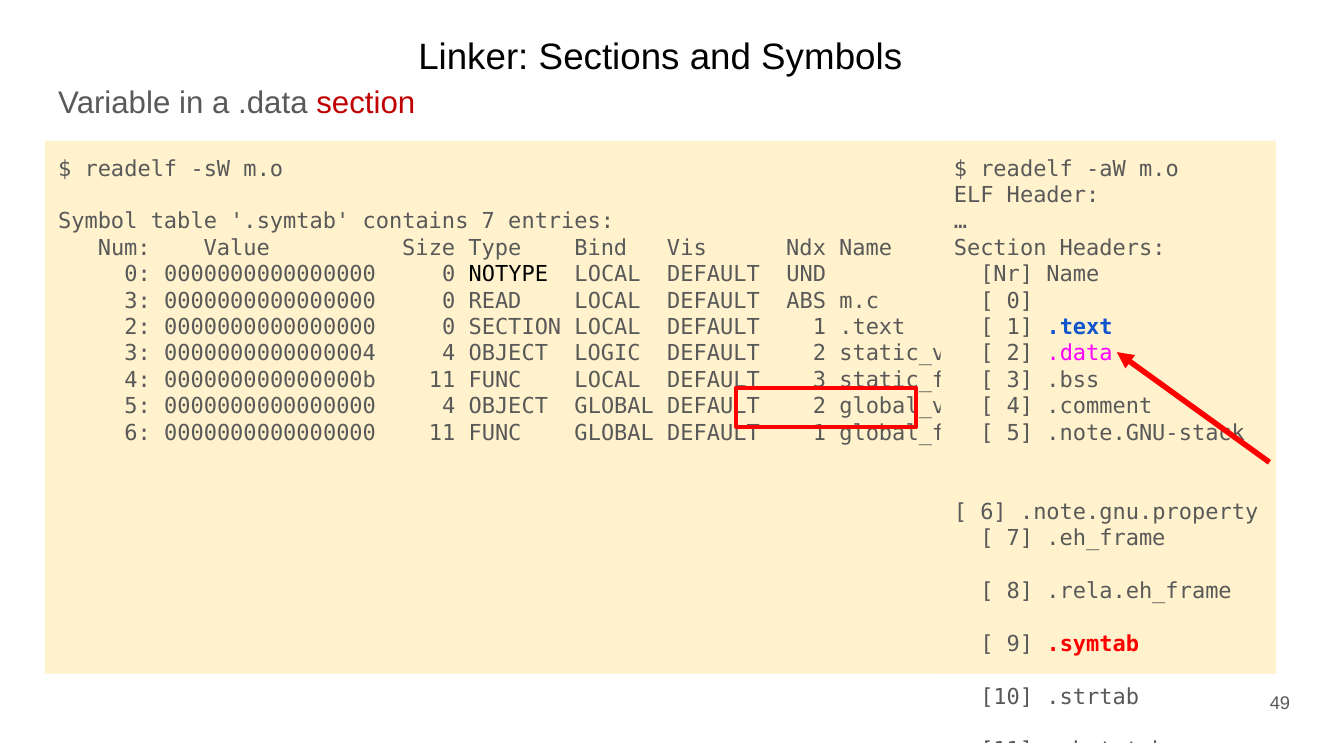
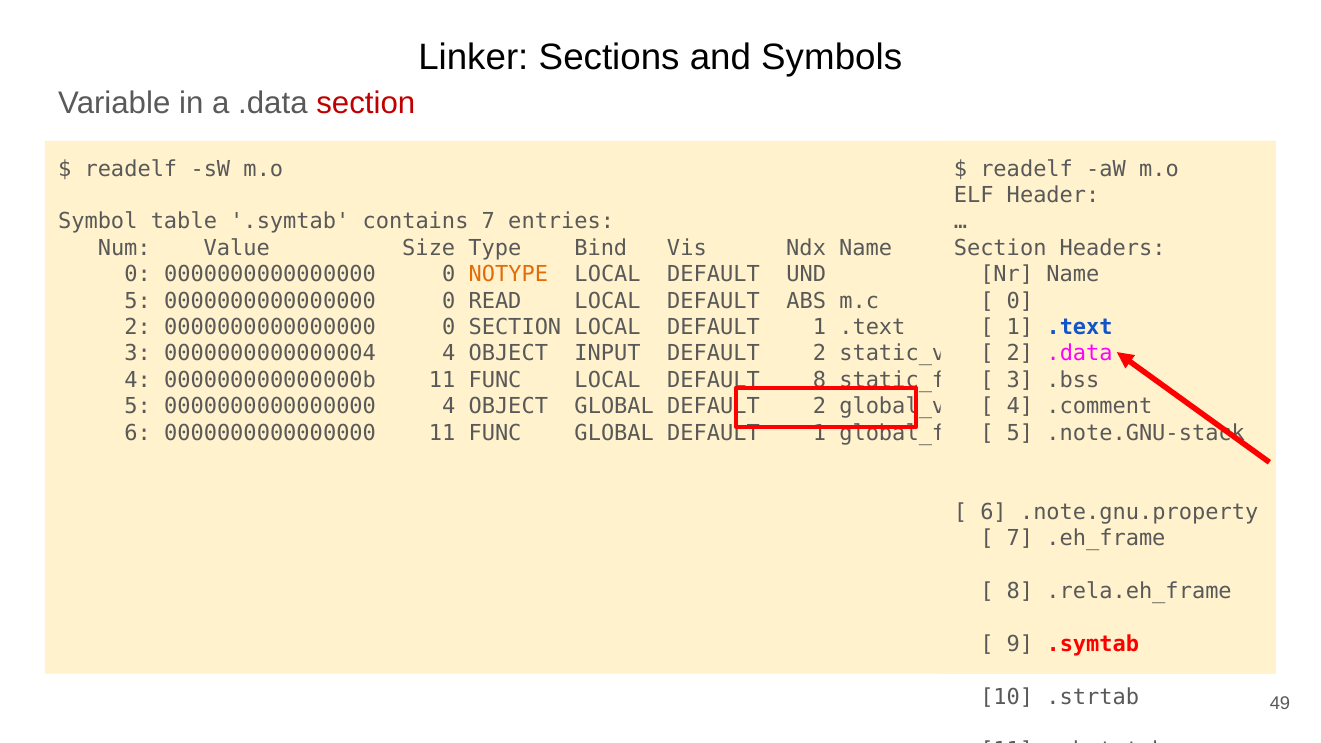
NOTYPE colour: black -> orange
3 at (138, 301): 3 -> 5
LOGIC: LOGIC -> INPUT
DEFAULT 3: 3 -> 8
